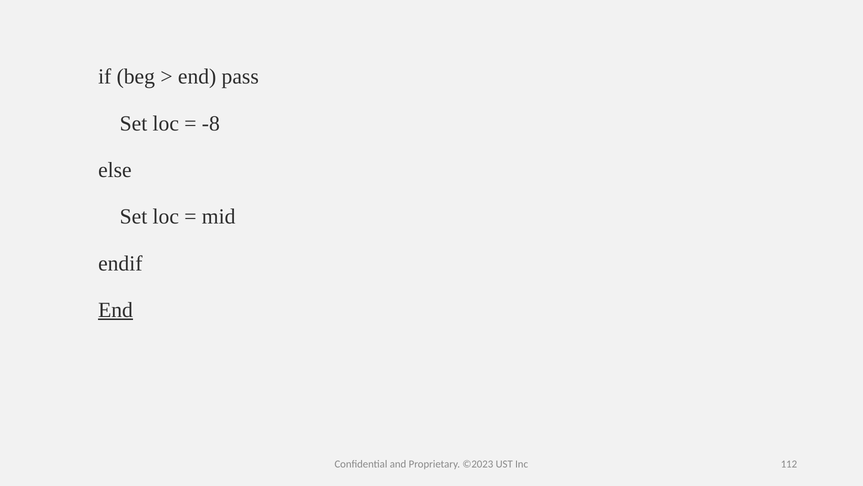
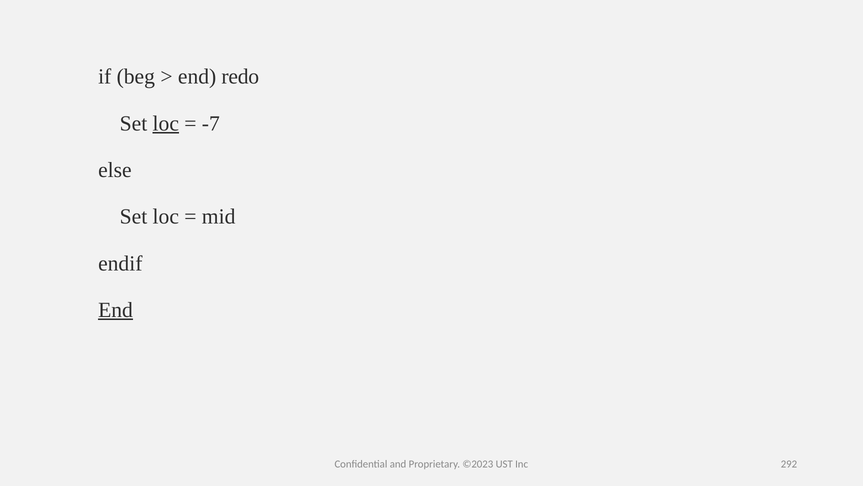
pass: pass -> redo
loc at (166, 123) underline: none -> present
-8: -8 -> -7
112: 112 -> 292
